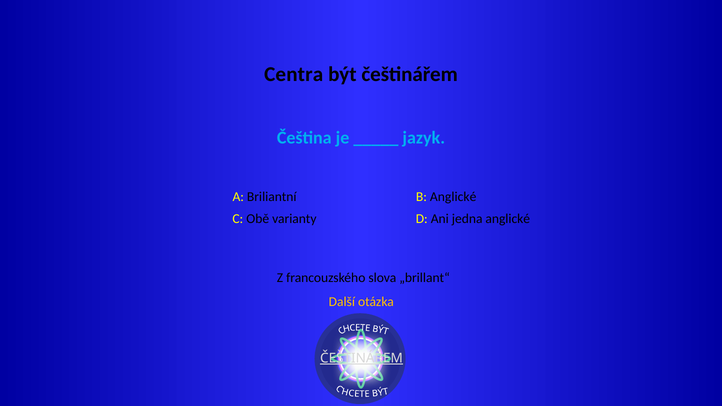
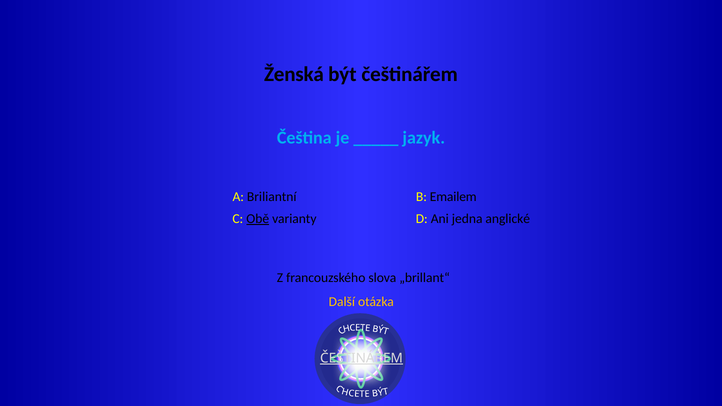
Centra: Centra -> Ženská
B Anglické: Anglické -> Emailem
Obě underline: none -> present
